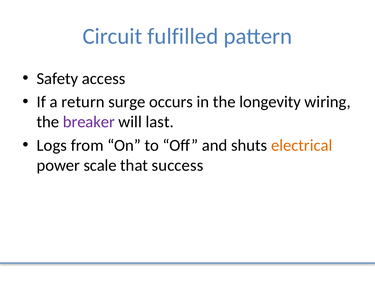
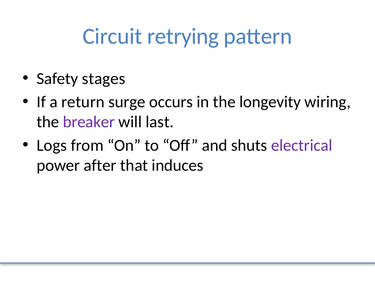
fulfilled: fulfilled -> retrying
access: access -> stages
electrical colour: orange -> purple
scale: scale -> after
success: success -> induces
